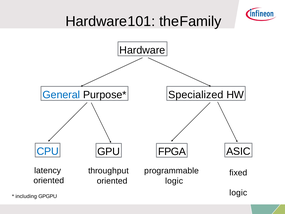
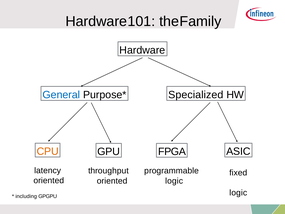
CPU colour: blue -> orange
